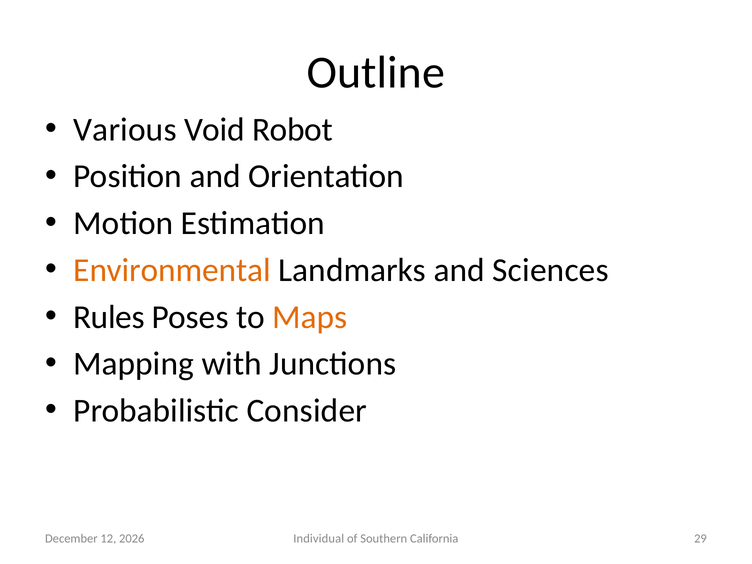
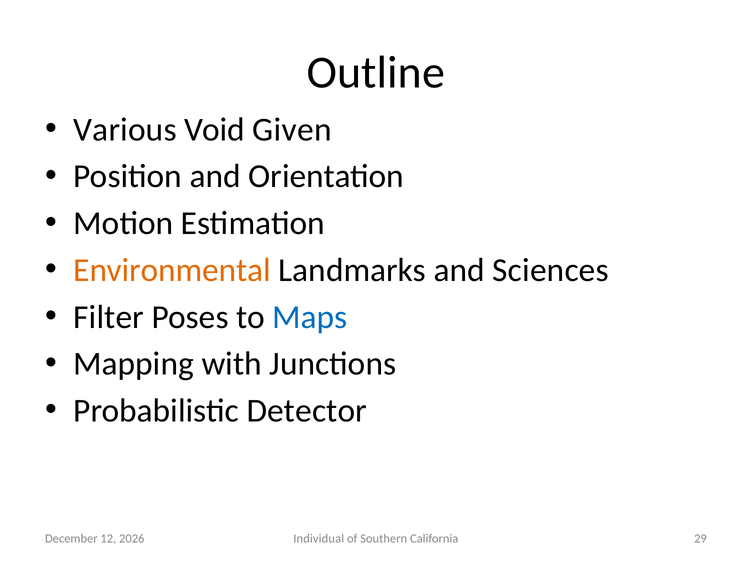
Robot: Robot -> Given
Rules: Rules -> Filter
Maps colour: orange -> blue
Consider: Consider -> Detector
